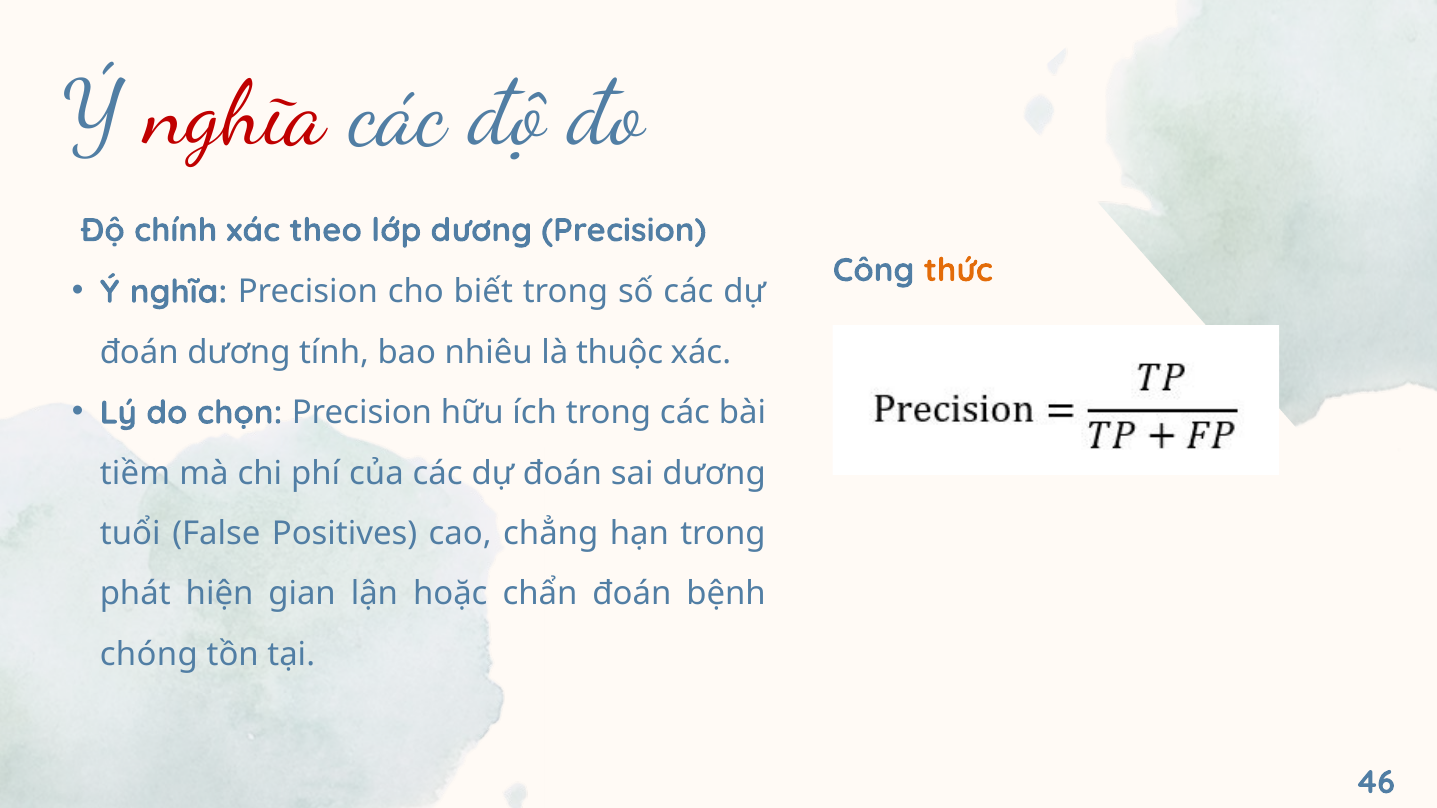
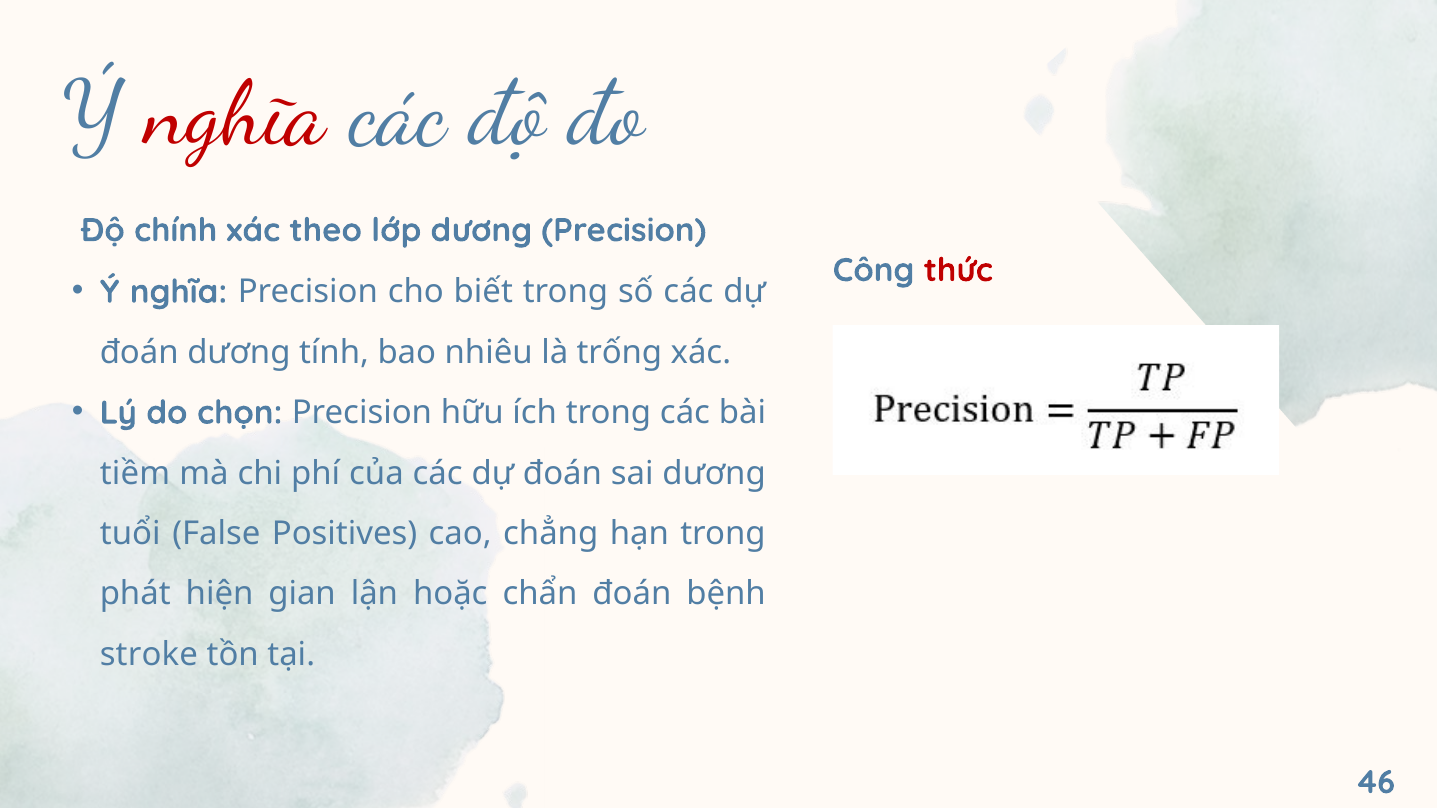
thức colour: orange -> red
thuộc: thuộc -> trống
chóng: chóng -> stroke
